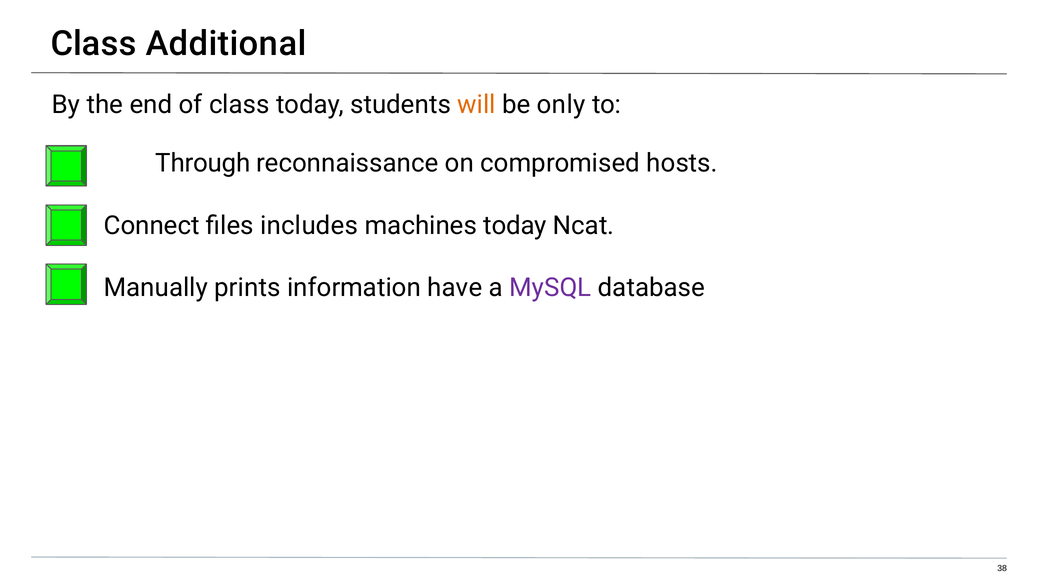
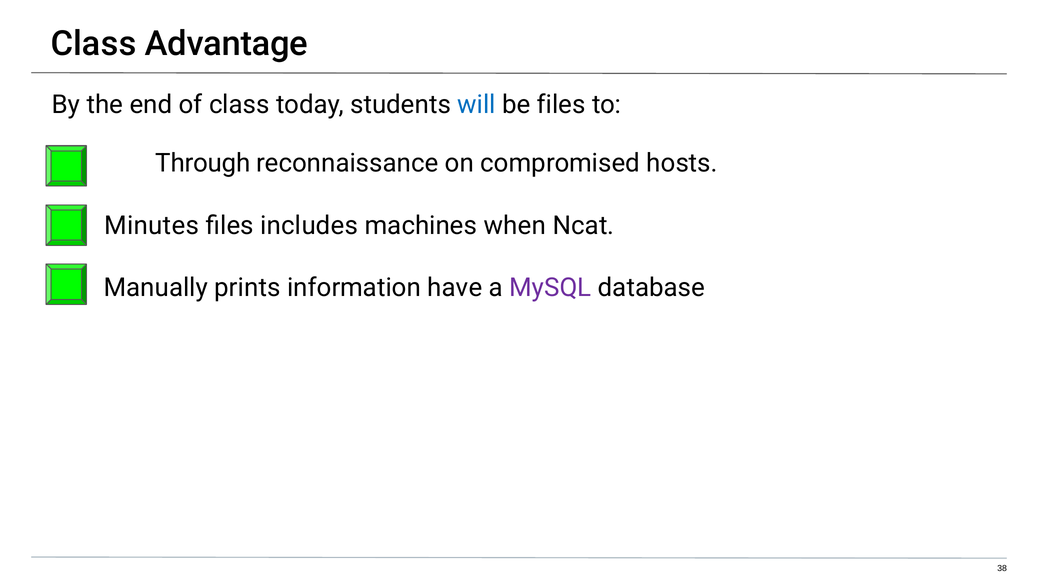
Additional: Additional -> Advantage
will colour: orange -> blue
be only: only -> files
Connect: Connect -> Minutes
machines today: today -> when
